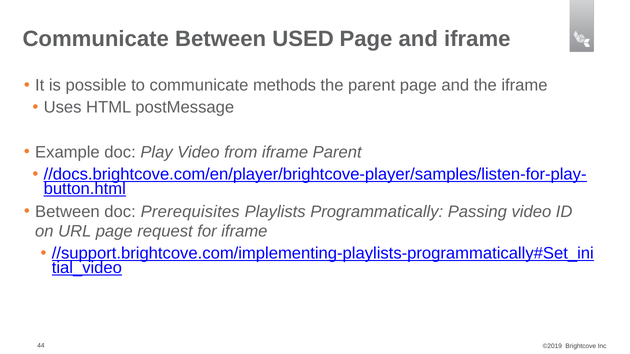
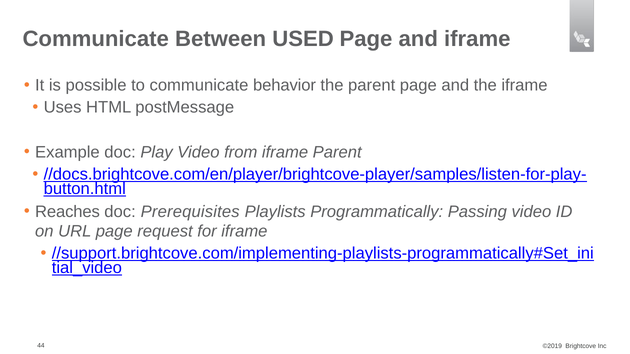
methods: methods -> behavior
Between at (67, 212): Between -> Reaches
